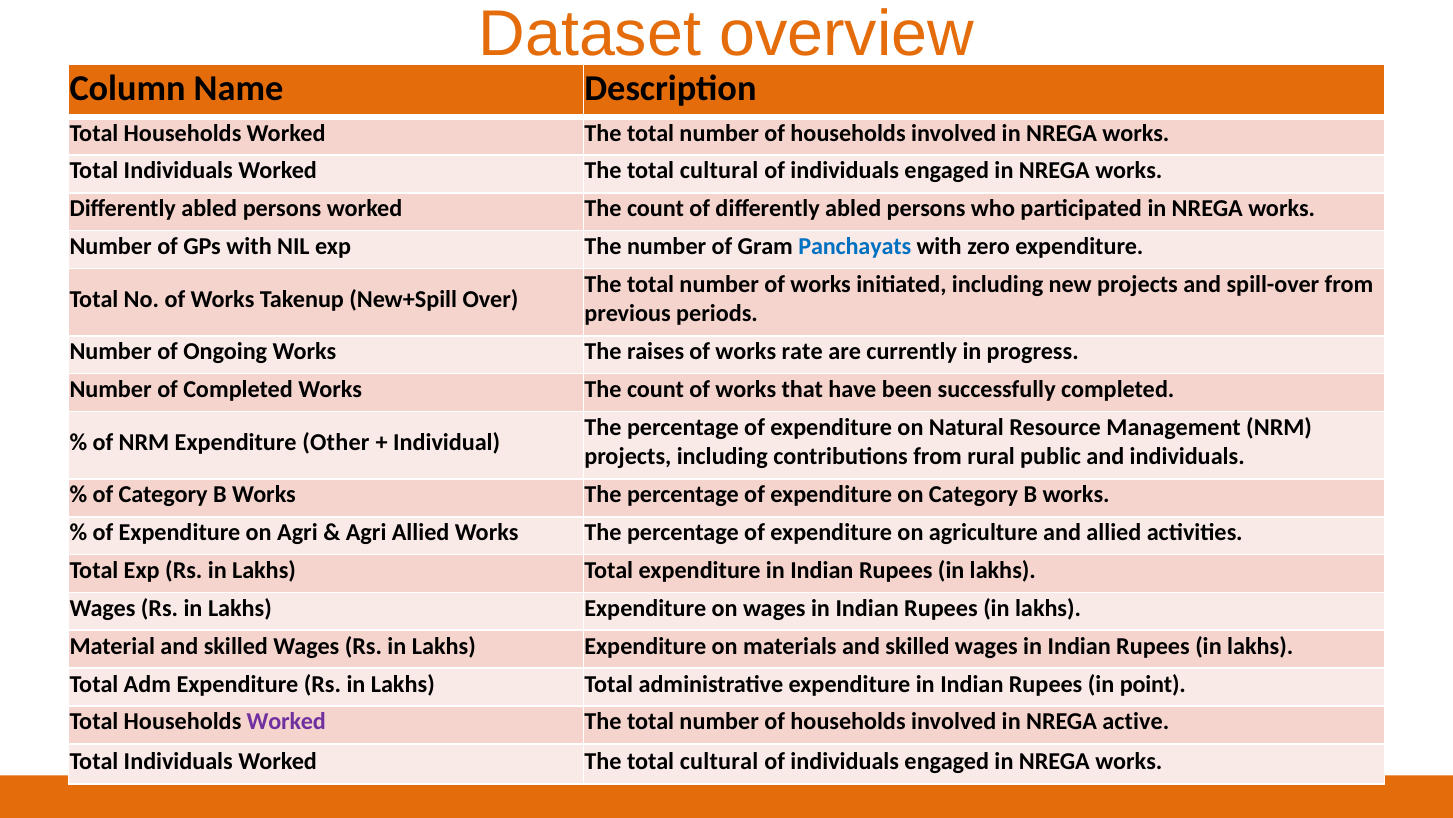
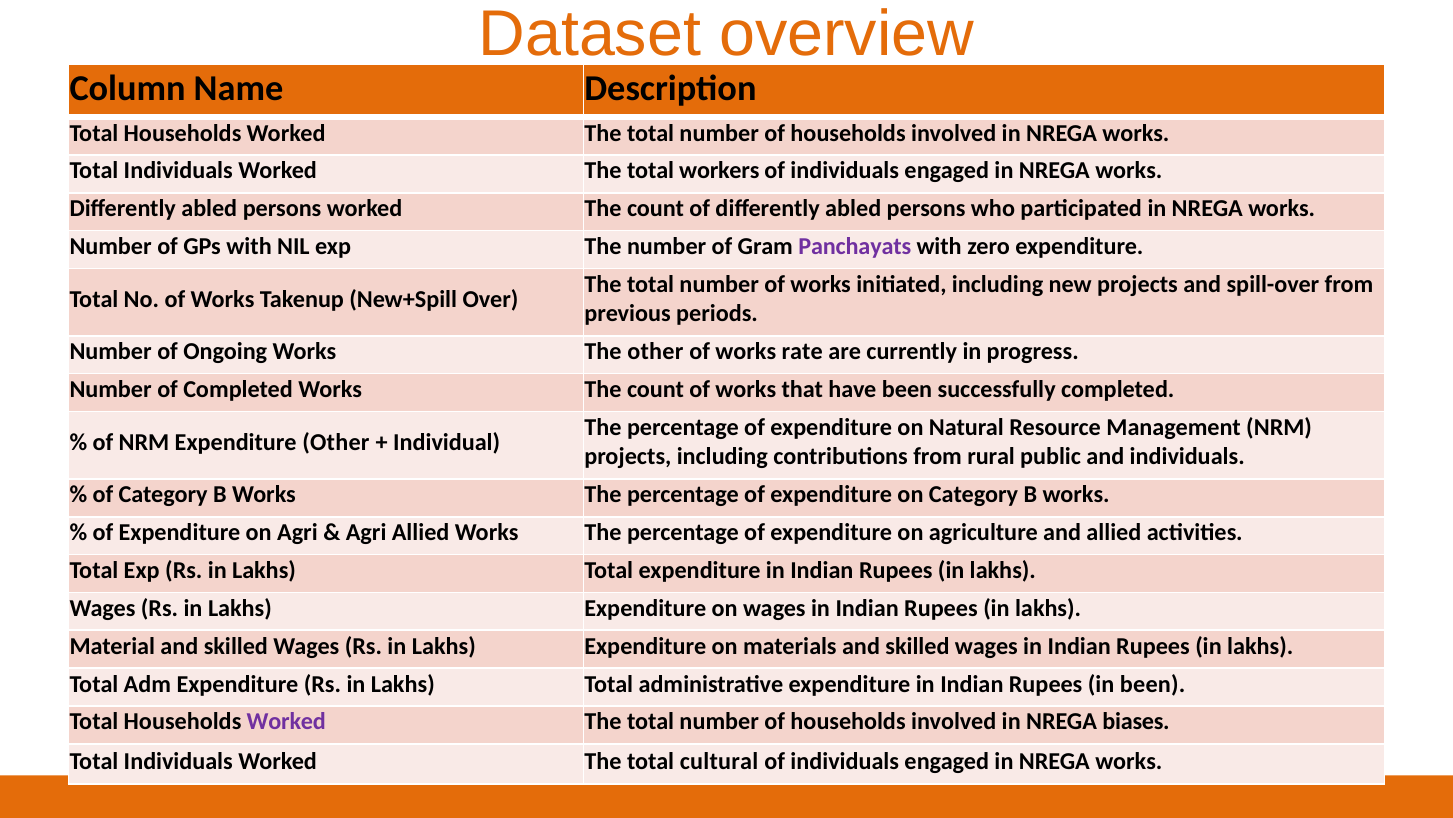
cultural at (719, 171): cultural -> workers
Panchayats colour: blue -> purple
The raises: raises -> other
in point: point -> been
active: active -> biases
